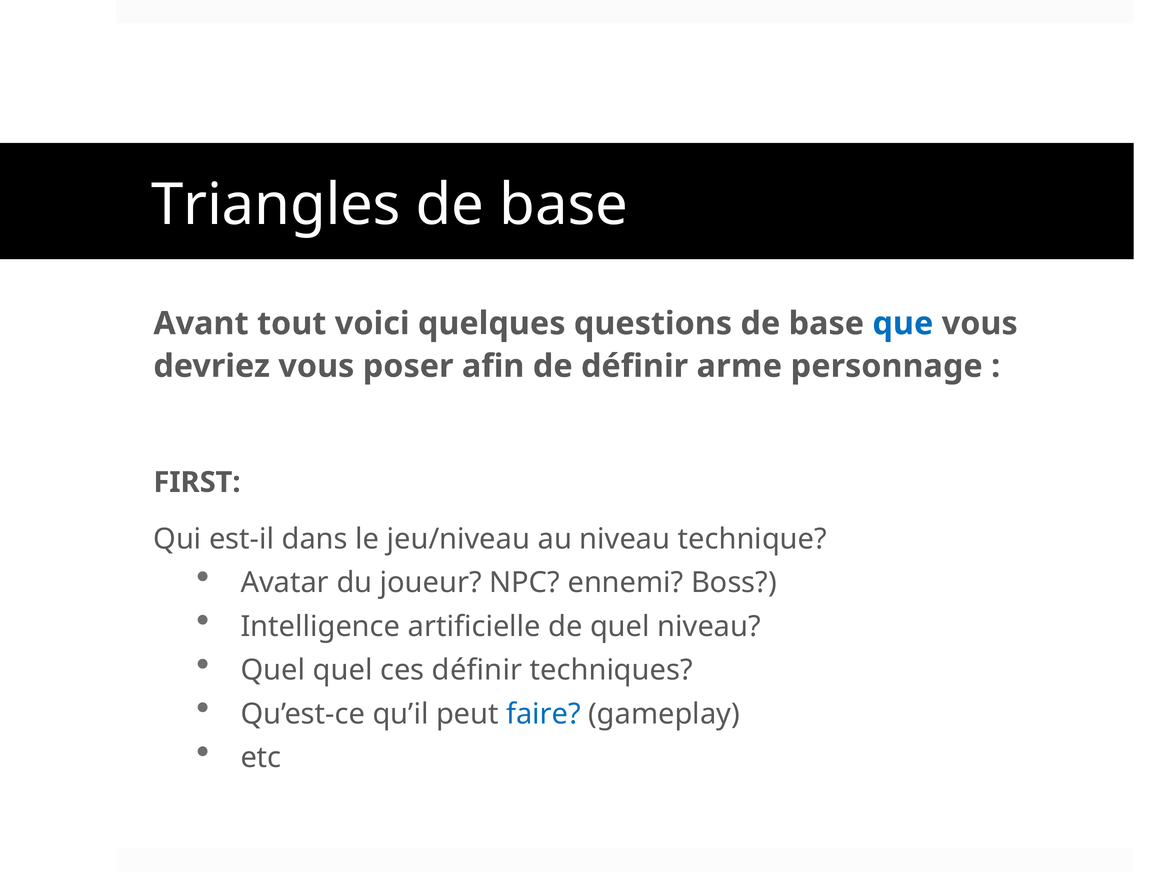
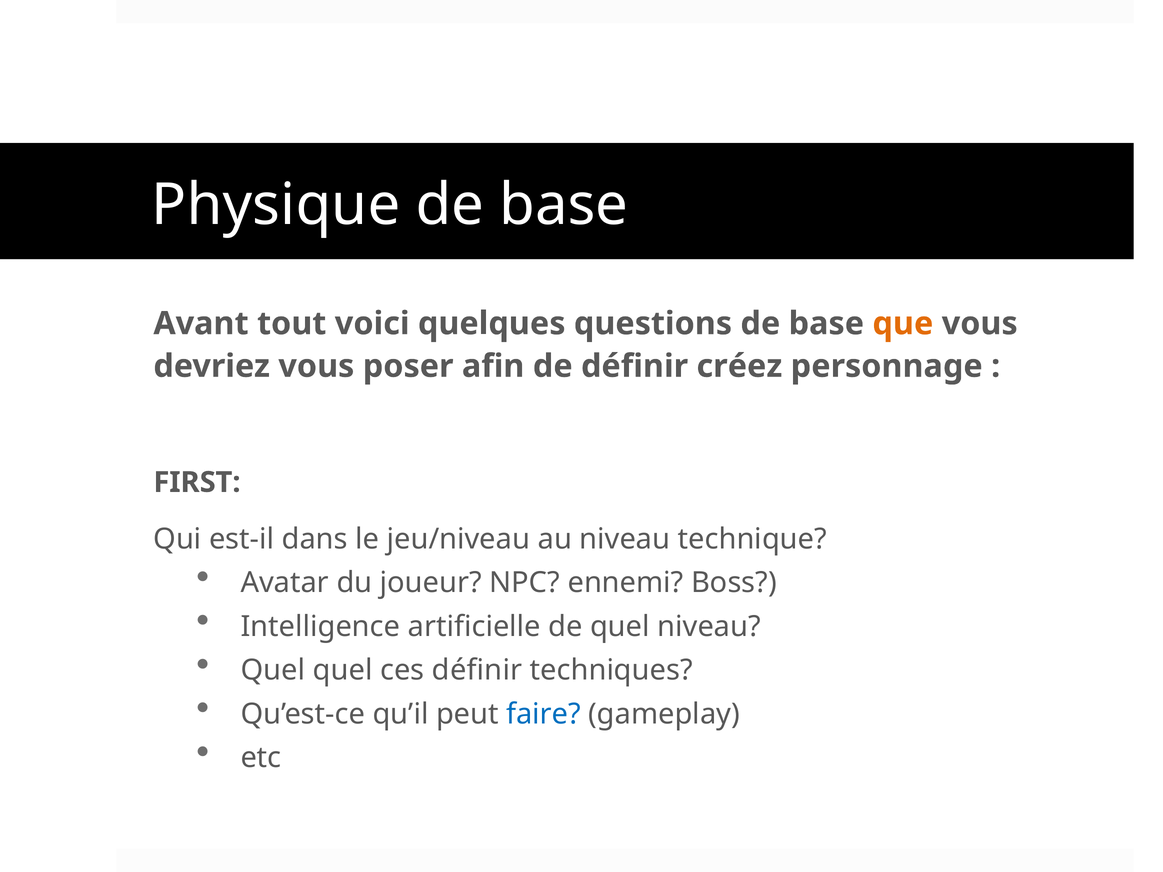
Triangles: Triangles -> Physique
que colour: blue -> orange
arme: arme -> créez
